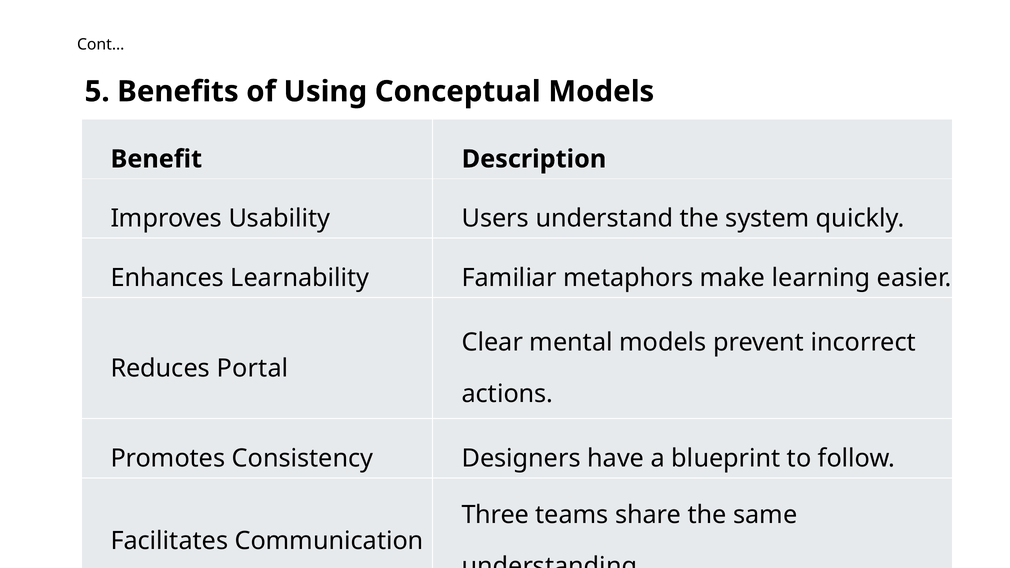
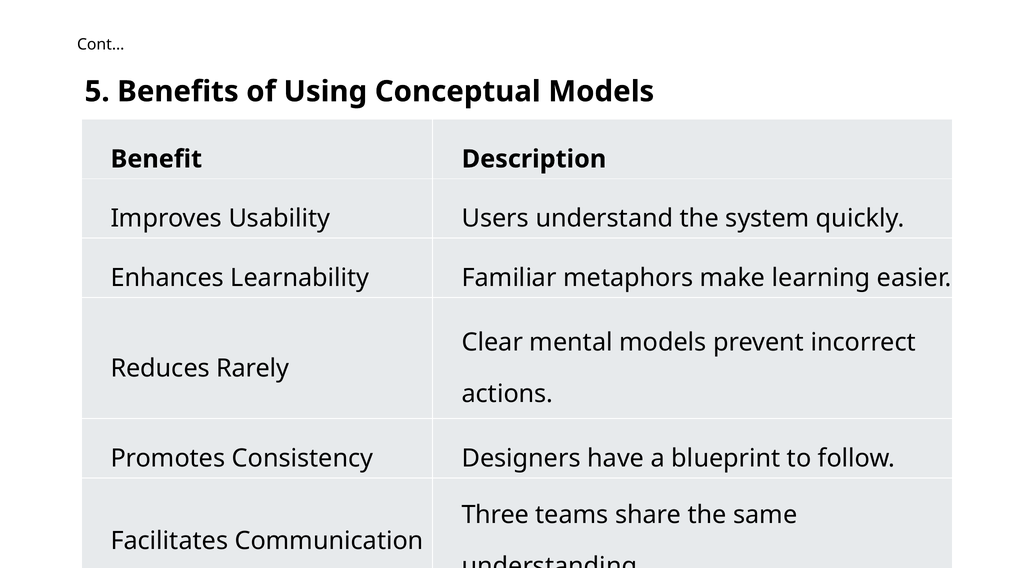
Portal: Portal -> Rarely
